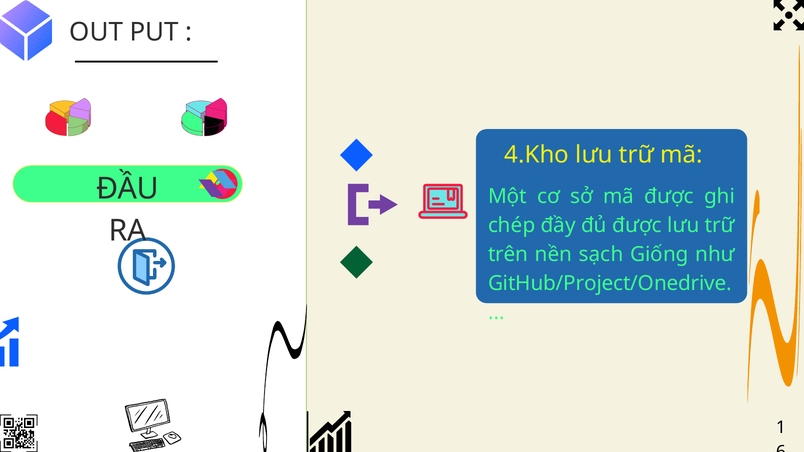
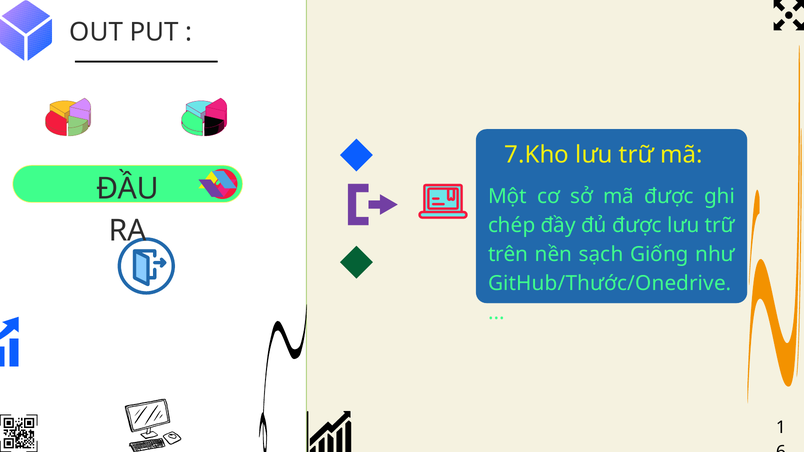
4.Kho: 4.Kho -> 7.Kho
GitHub/Project/Onedrive: GitHub/Project/Onedrive -> GitHub/Thước/Onedrive
